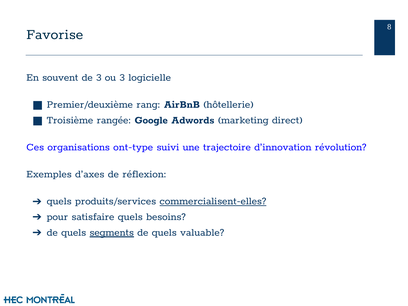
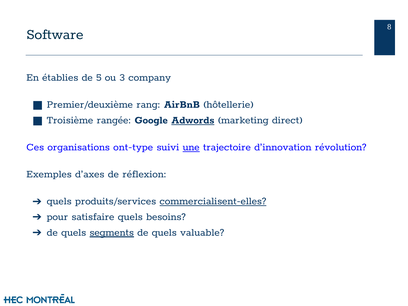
Favorise: Favorise -> Software
souvent: souvent -> établies
de 3: 3 -> 5
logicielle: logicielle -> company
Adwords underline: none -> present
une underline: none -> present
